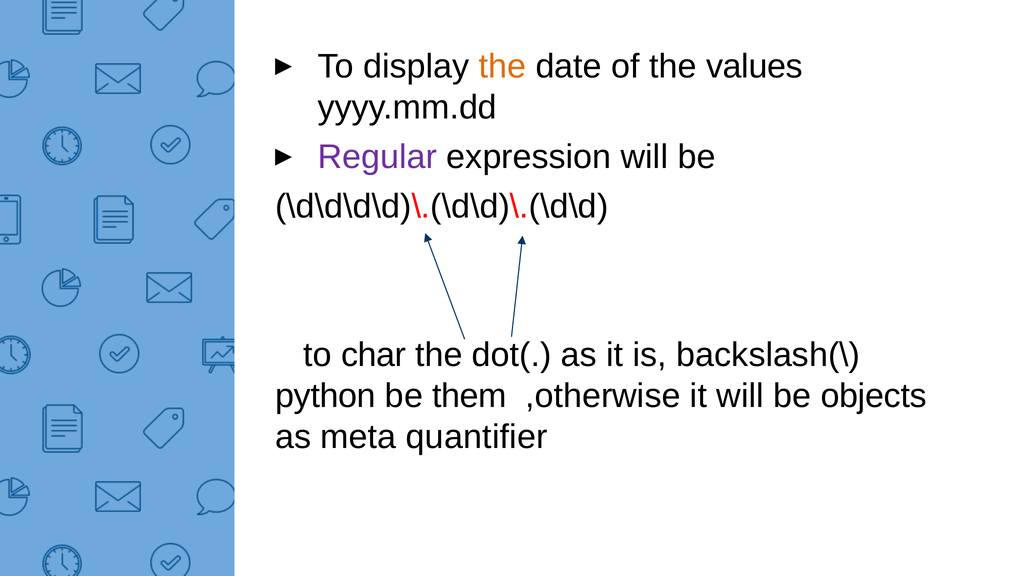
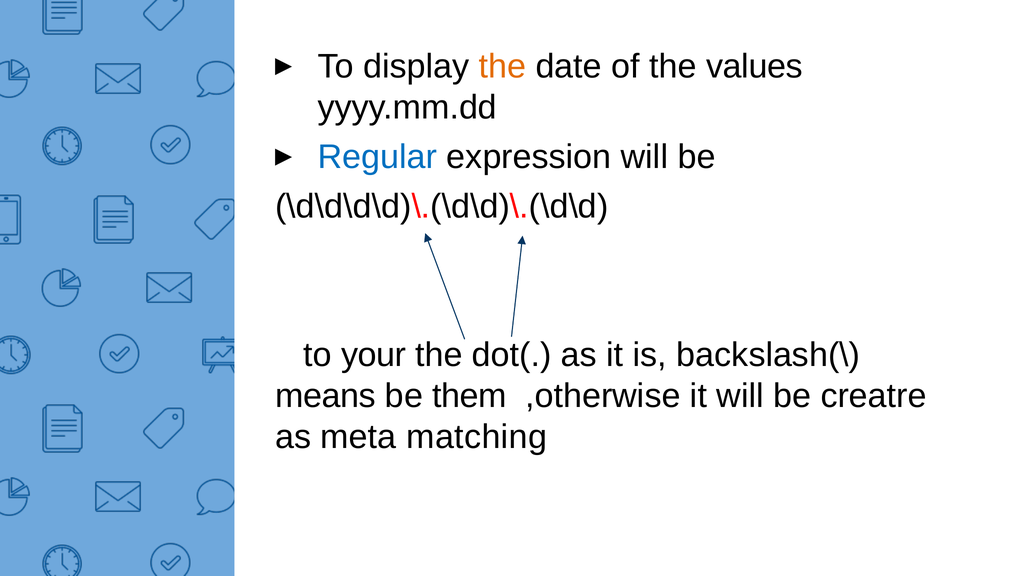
Regular colour: purple -> blue
char: char -> your
python: python -> means
objects: objects -> creatre
quantifier: quantifier -> matching
